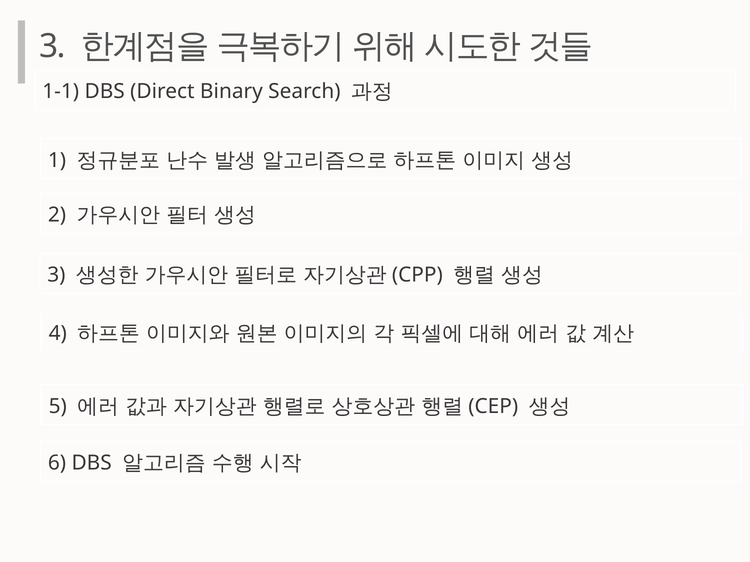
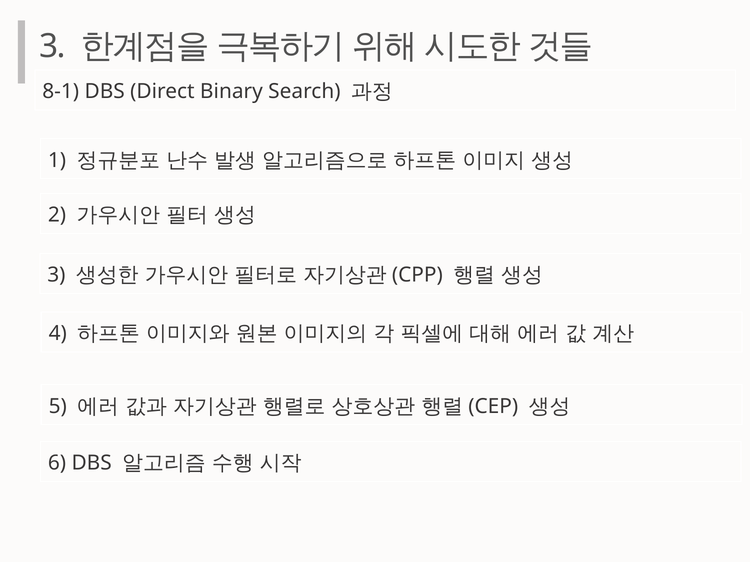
1-1: 1-1 -> 8-1
